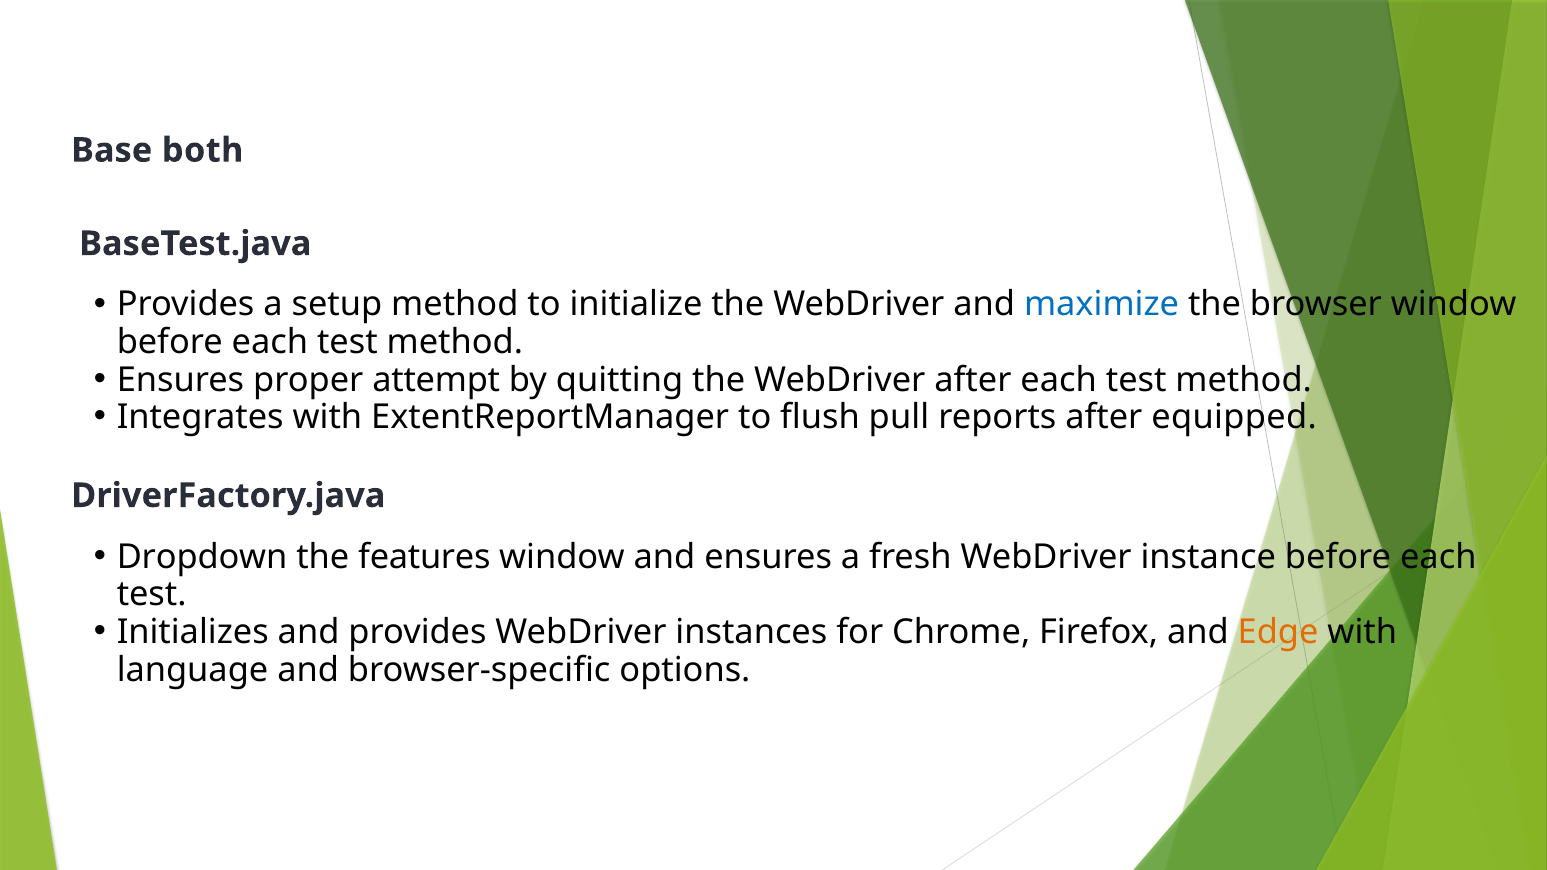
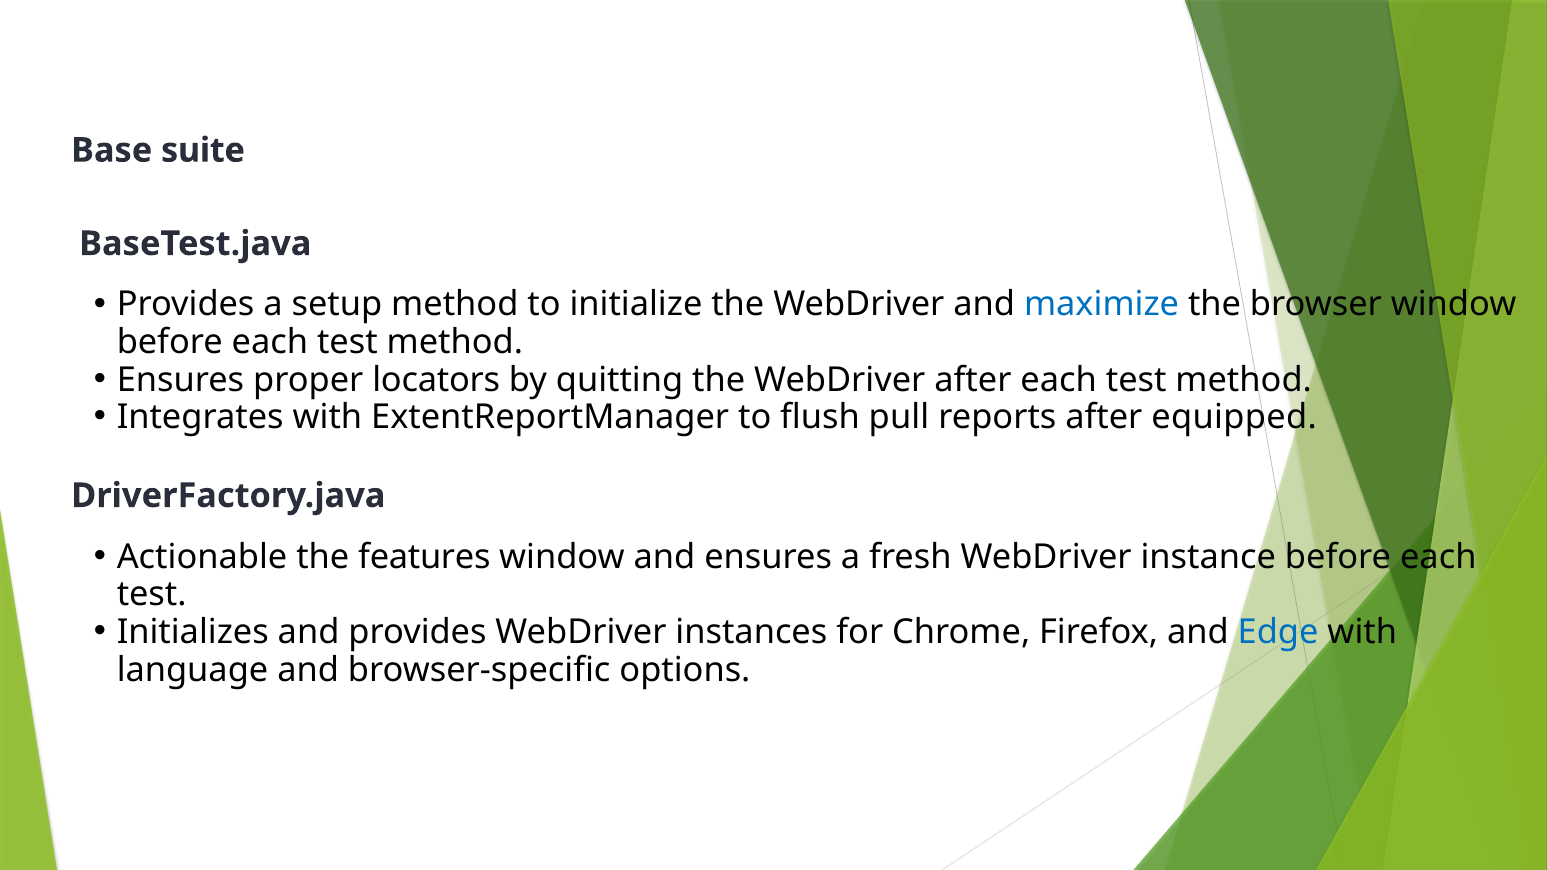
both: both -> suite
attempt: attempt -> locators
Dropdown: Dropdown -> Actionable
Edge colour: orange -> blue
